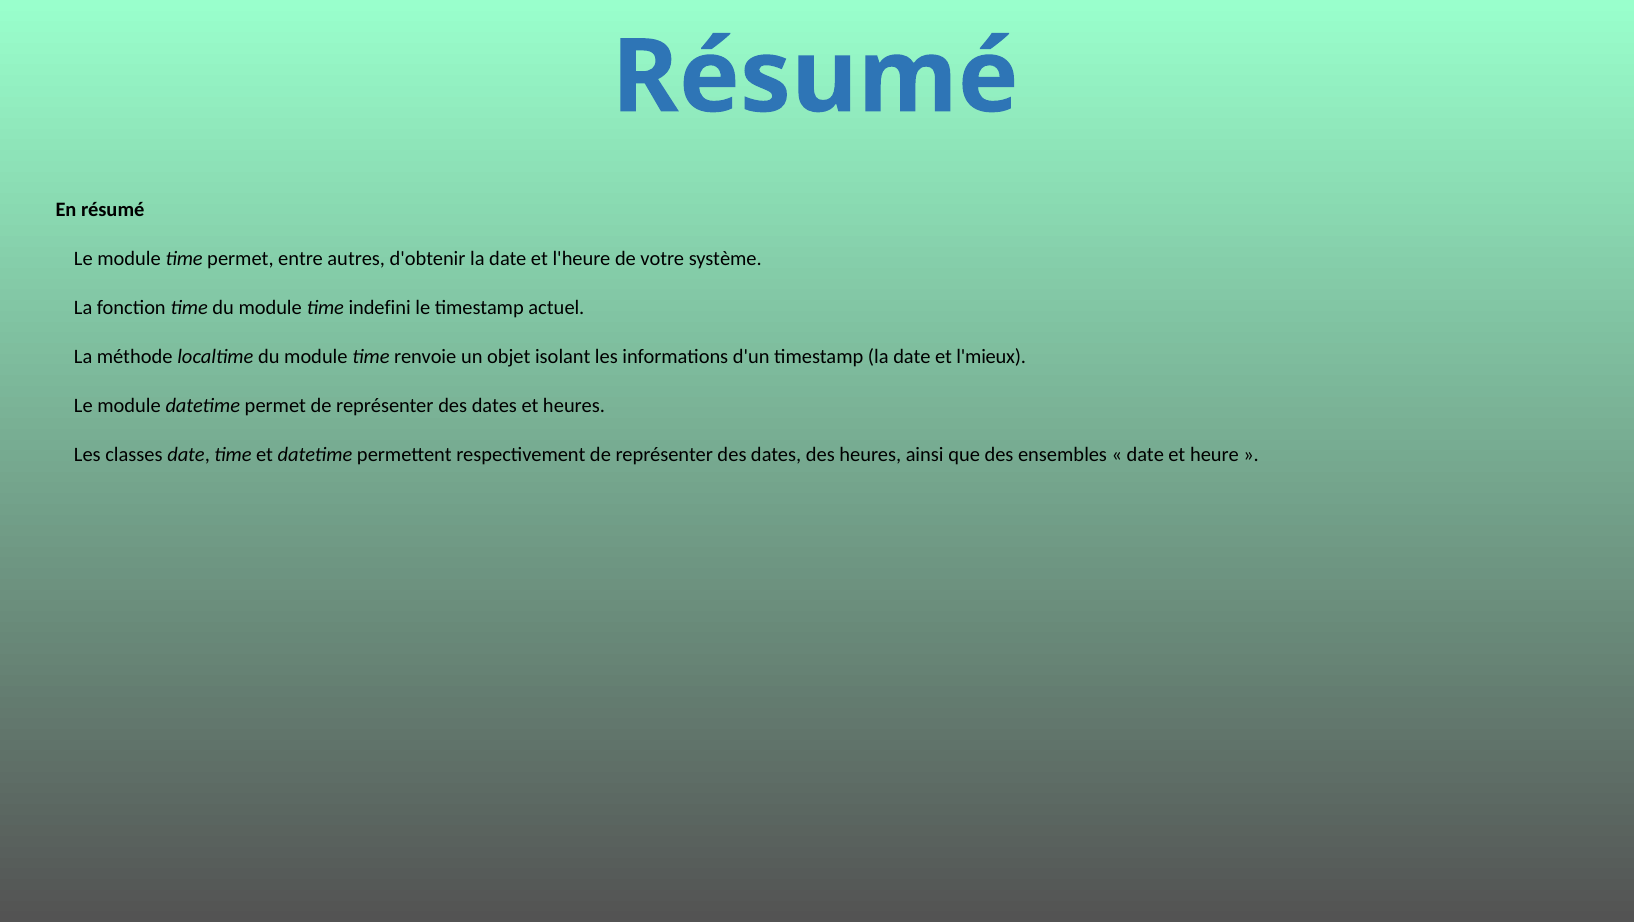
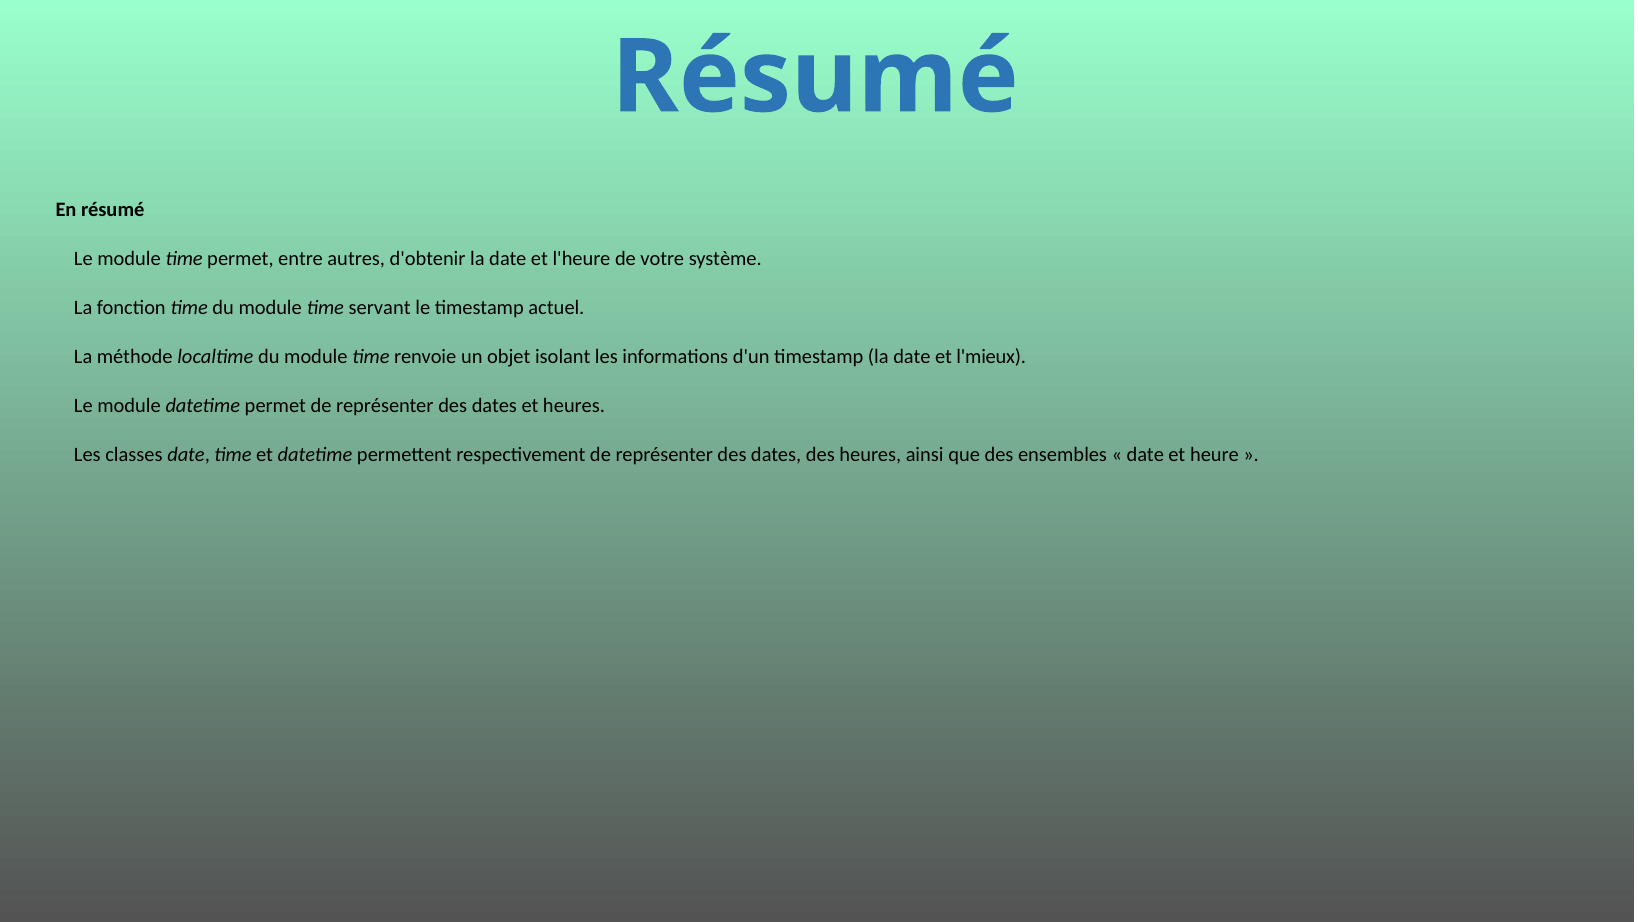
indefini: indefini -> servant
